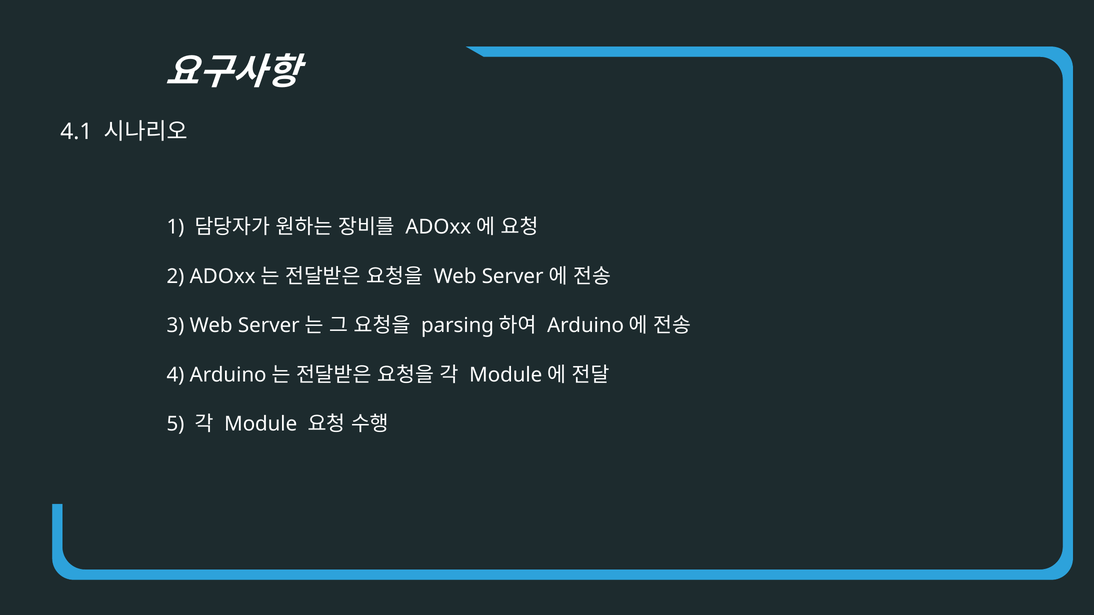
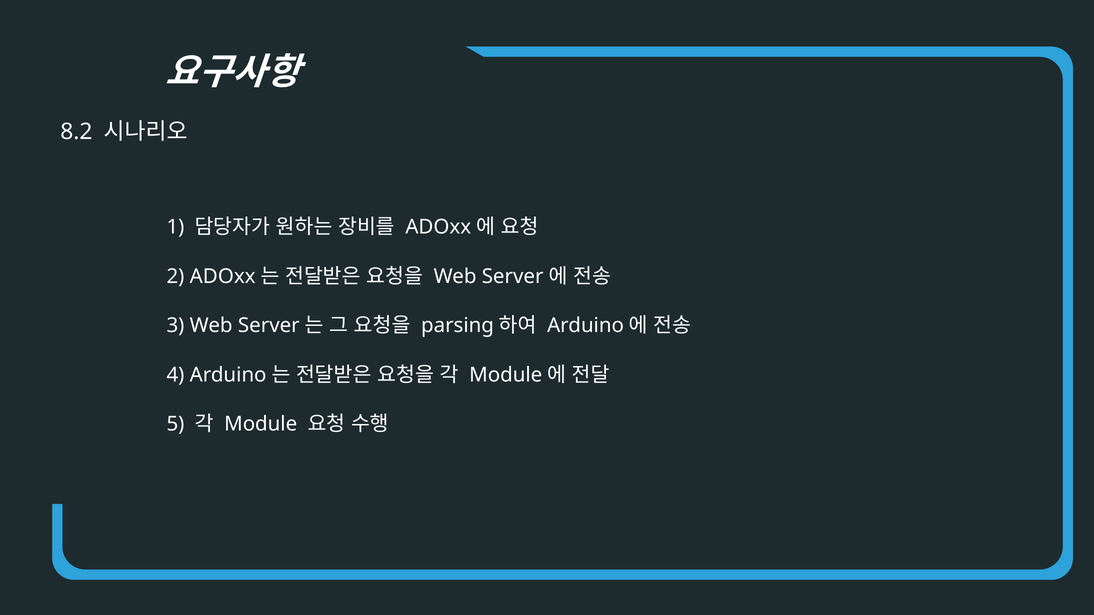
4.1: 4.1 -> 8.2
